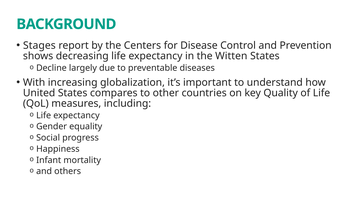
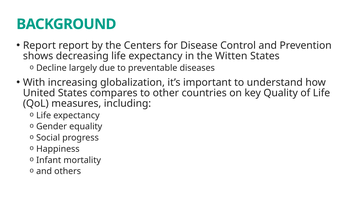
Stages at (39, 46): Stages -> Report
